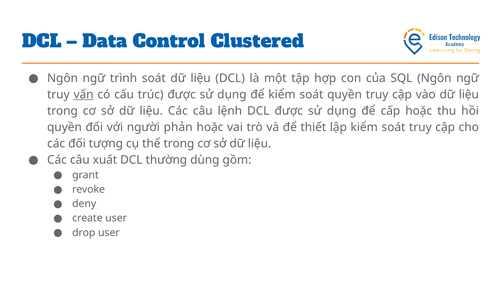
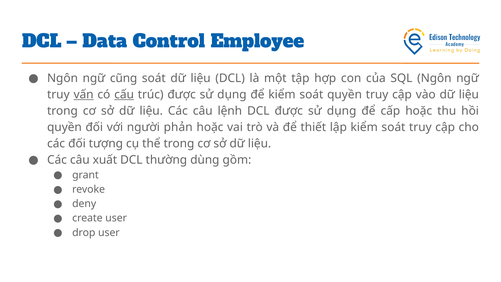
Clustered: Clustered -> Employee
trình: trình -> cũng
cấu underline: none -> present
